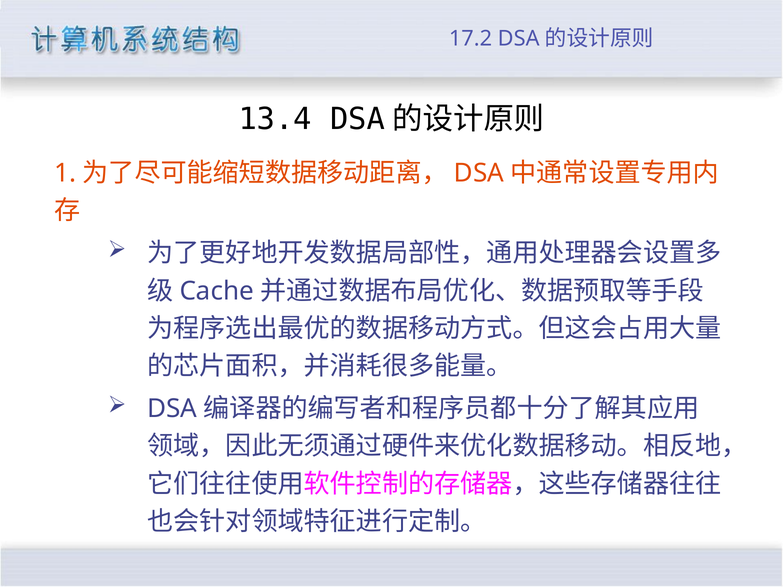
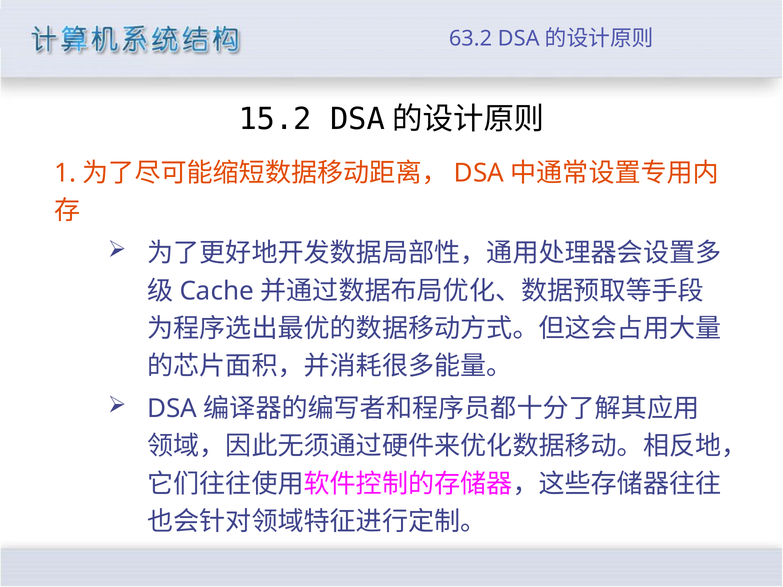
17.2: 17.2 -> 63.2
13.4: 13.4 -> 15.2
